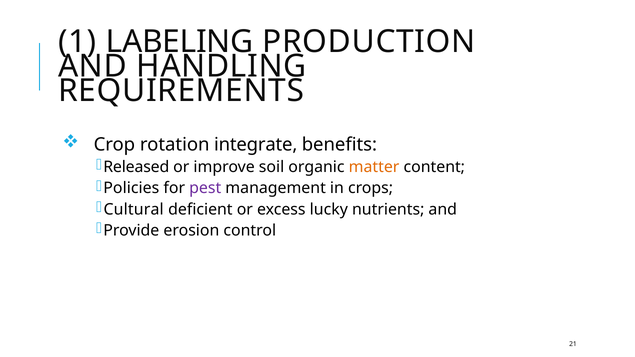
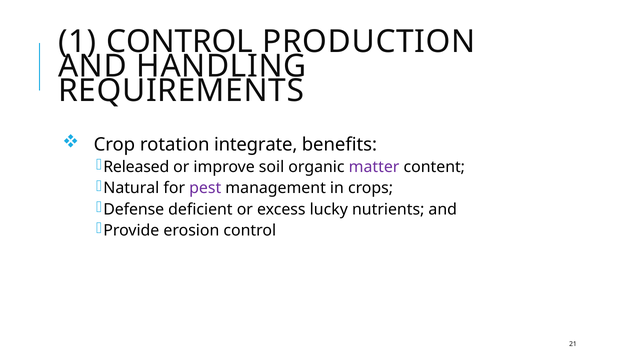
1 LABELING: LABELING -> CONTROL
matter colour: orange -> purple
Policies: Policies -> Natural
Cultural: Cultural -> Defense
